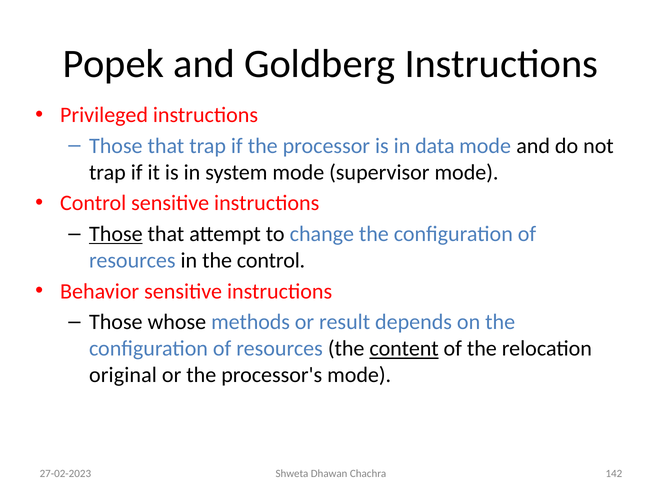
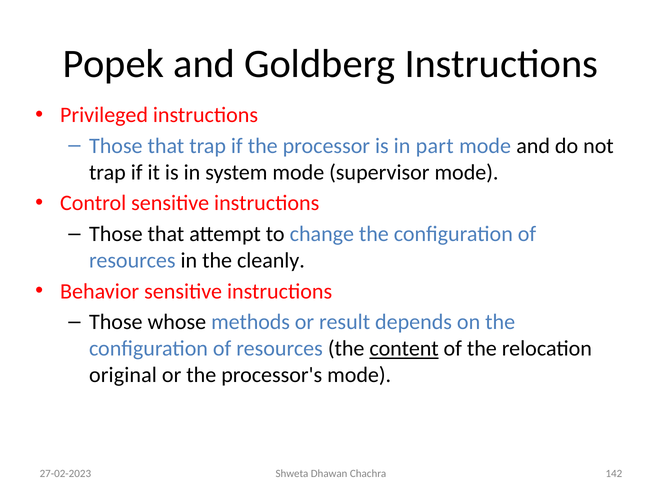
data: data -> part
Those at (116, 234) underline: present -> none
the control: control -> cleanly
